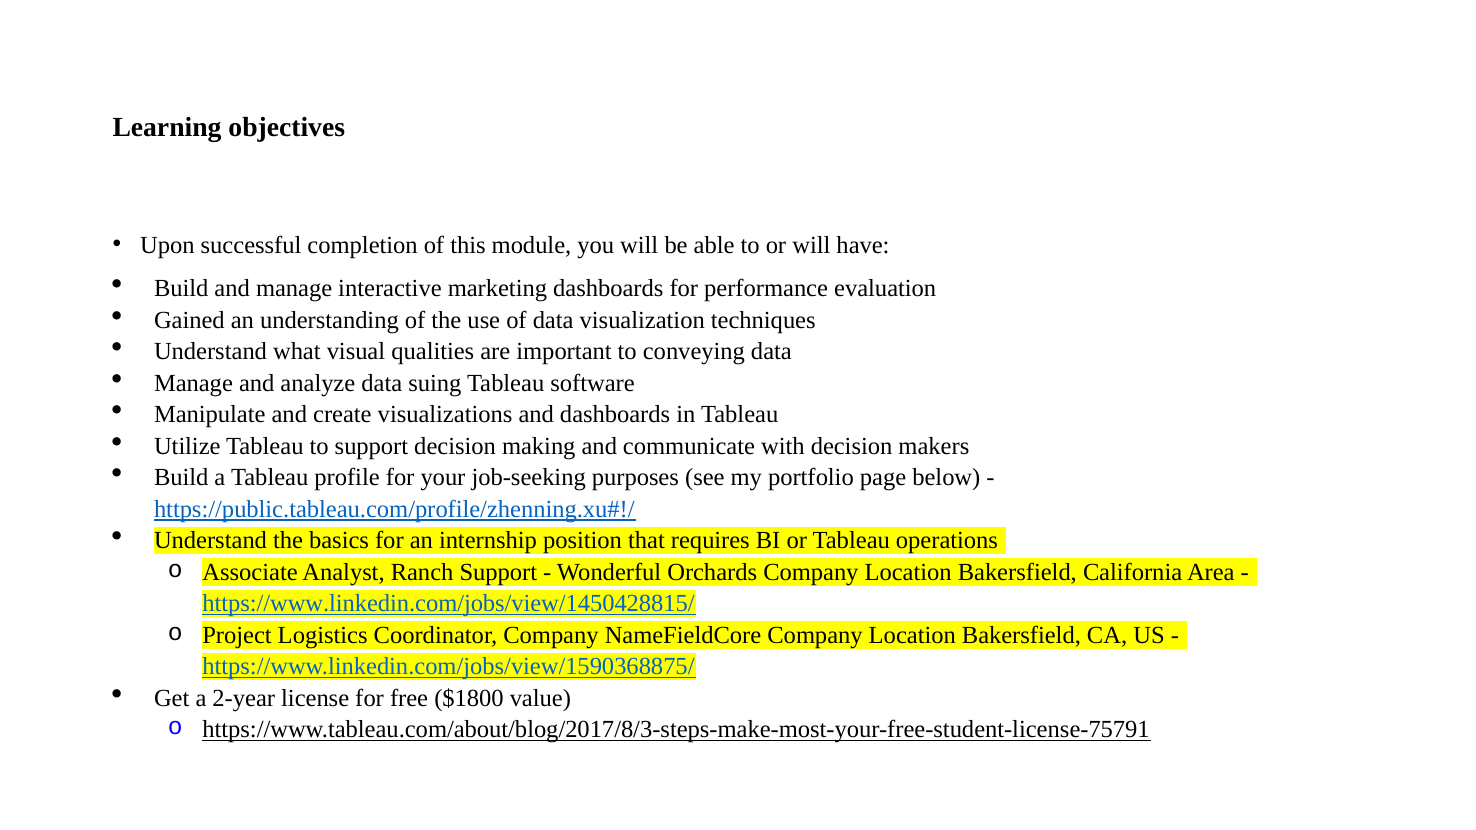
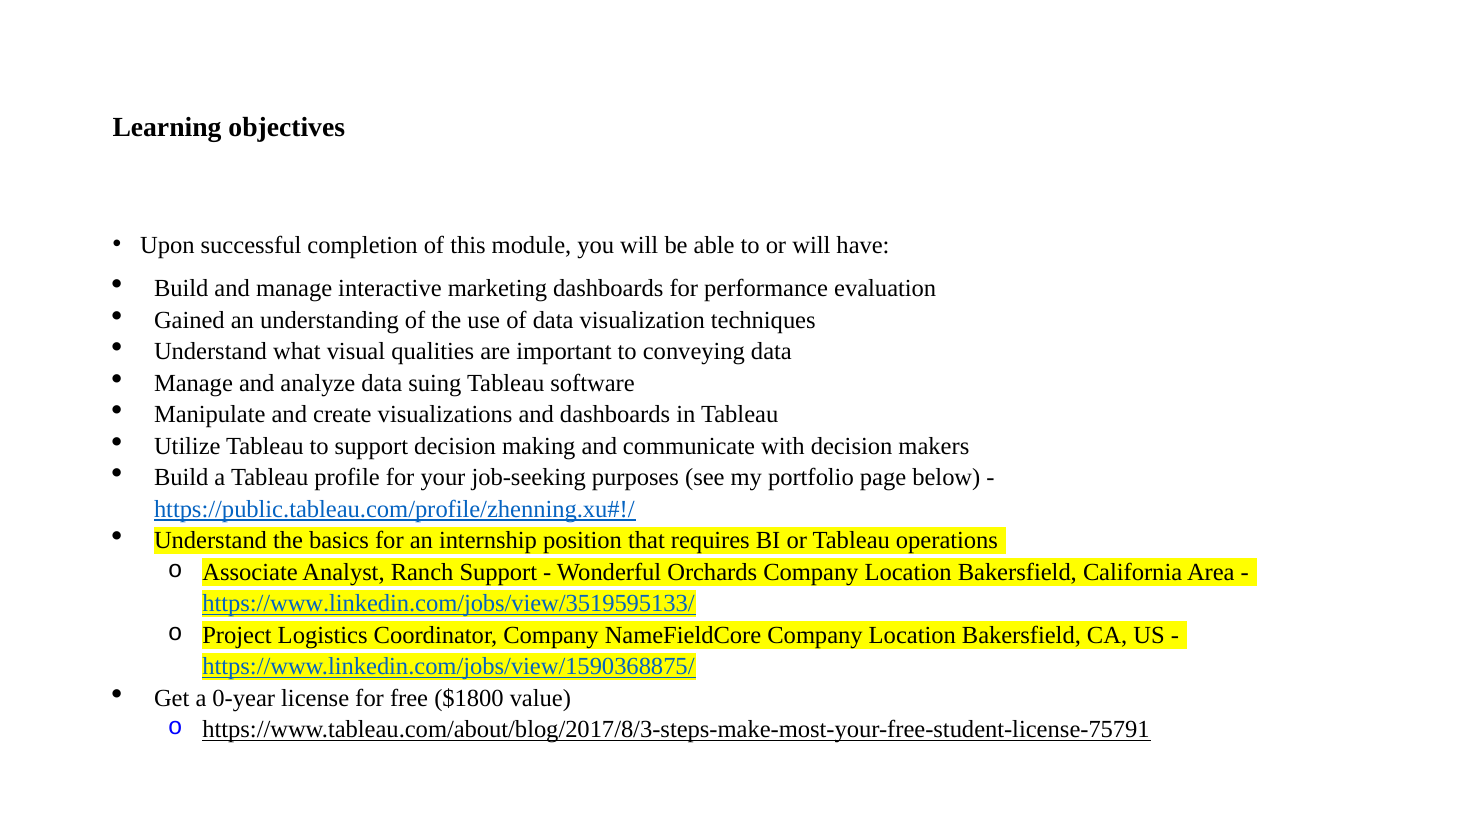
https://www.linkedin.com/jobs/view/1450428815/: https://www.linkedin.com/jobs/view/1450428815/ -> https://www.linkedin.com/jobs/view/3519595133/
2-year: 2-year -> 0-year
